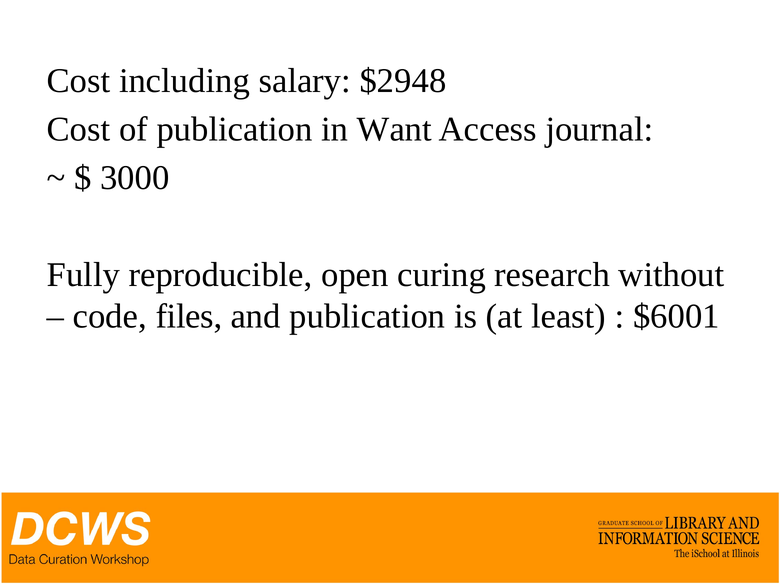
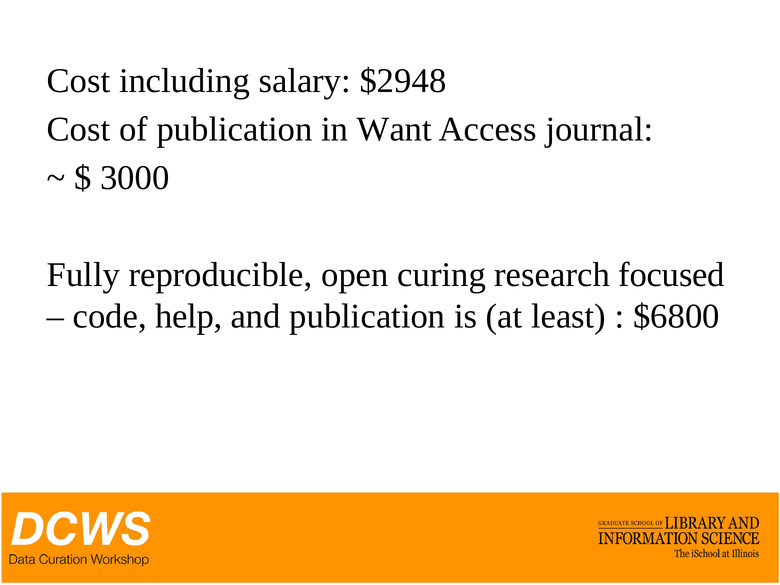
without: without -> focused
files: files -> help
$6001: $6001 -> $6800
